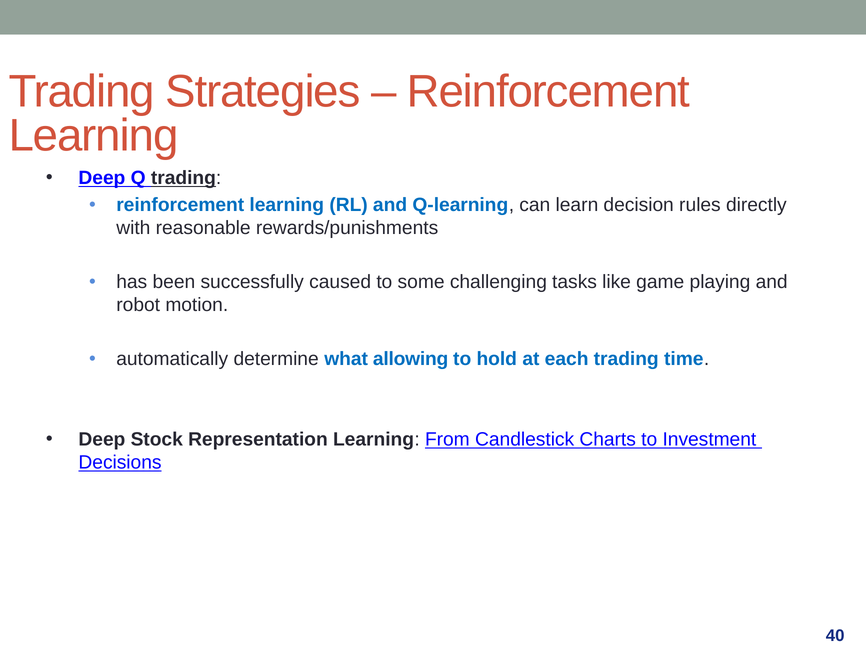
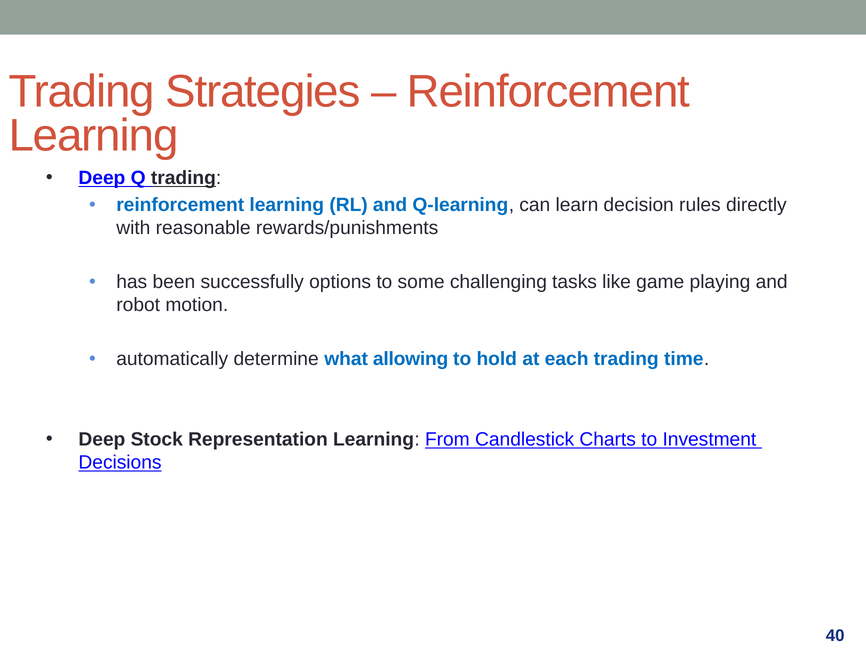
caused: caused -> options
